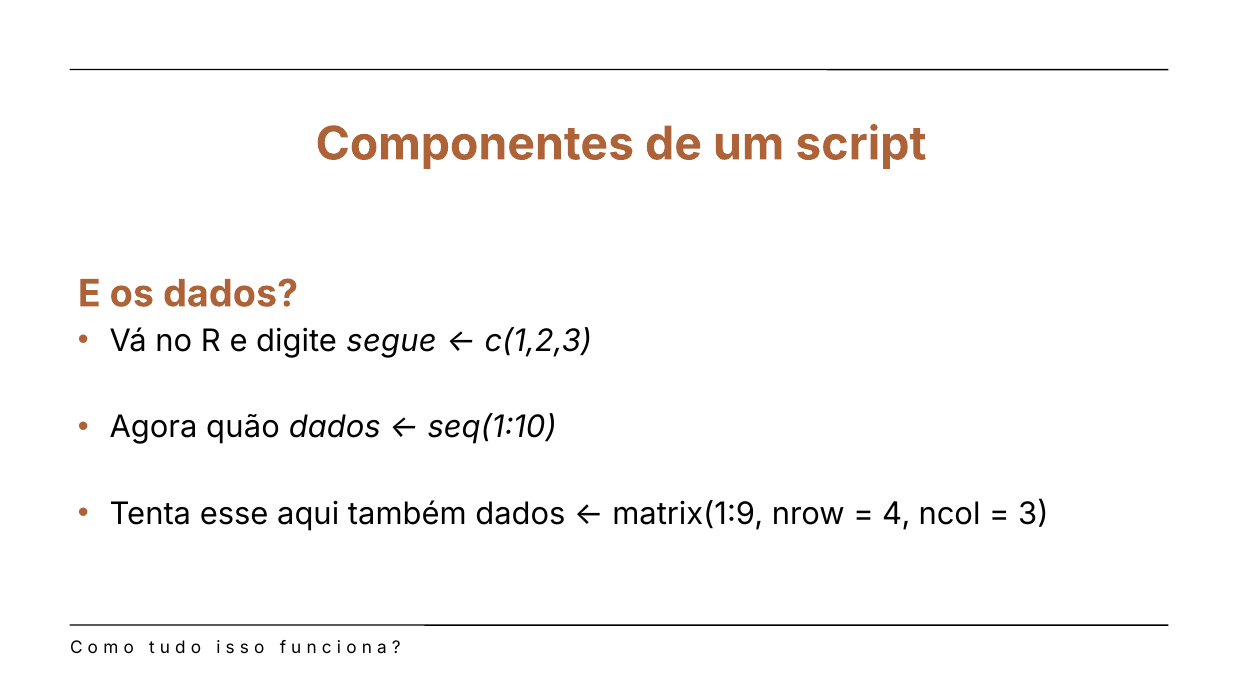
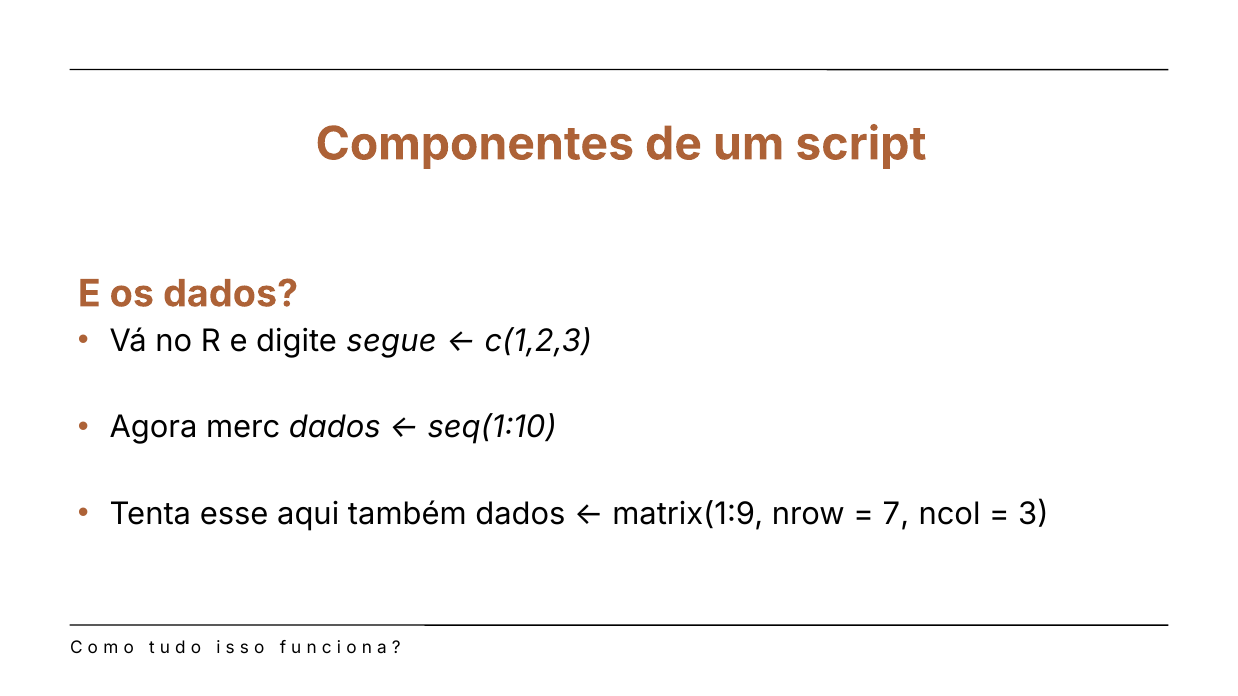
quão: quão -> merc
4: 4 -> 7
